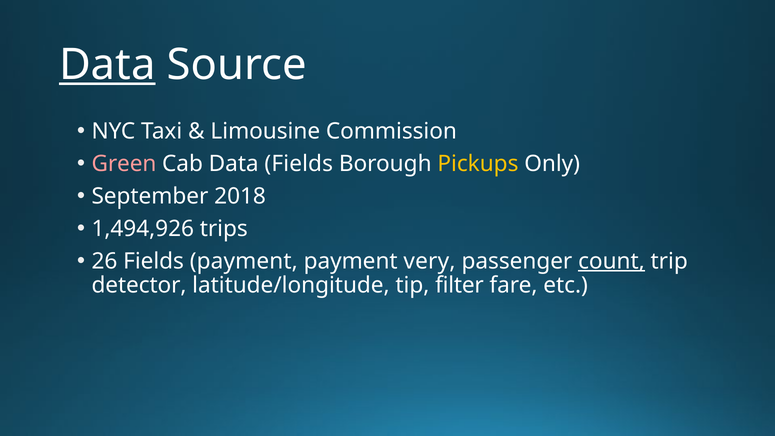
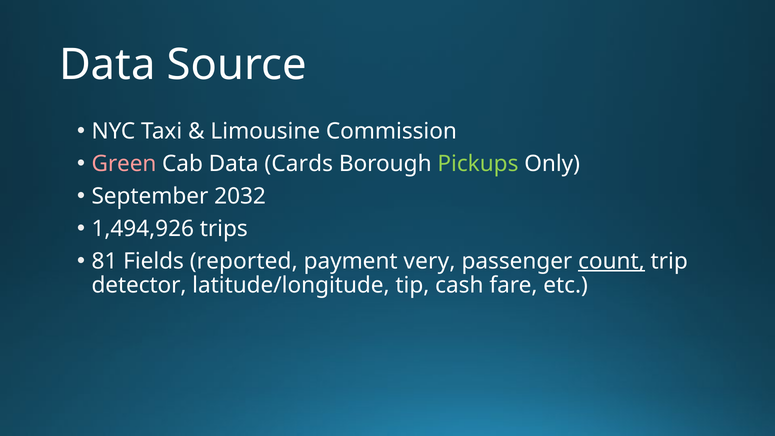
Data at (107, 65) underline: present -> none
Data Fields: Fields -> Cards
Pickups colour: yellow -> light green
2018: 2018 -> 2032
26: 26 -> 81
Fields payment: payment -> reported
filter: filter -> cash
